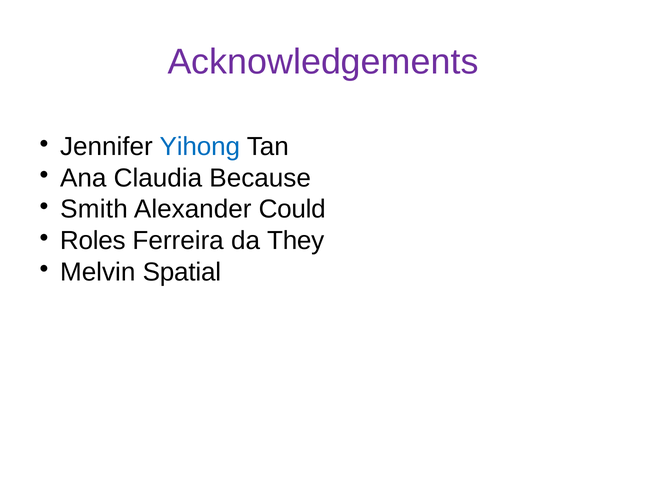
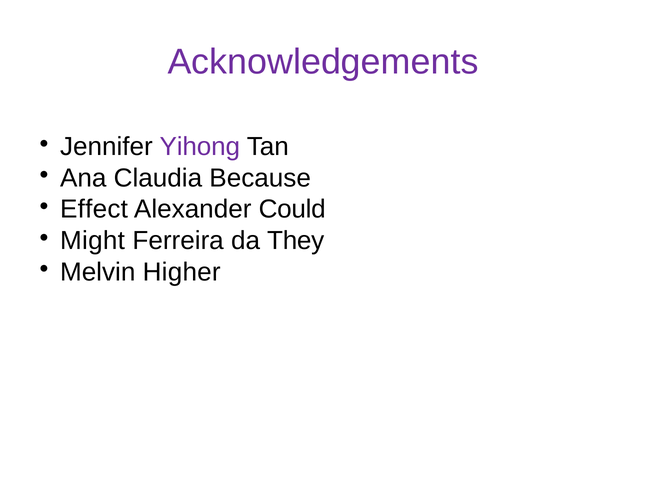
Yihong colour: blue -> purple
Smith: Smith -> Effect
Roles: Roles -> Might
Spatial: Spatial -> Higher
